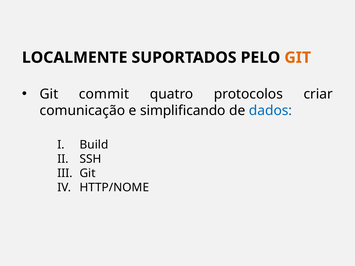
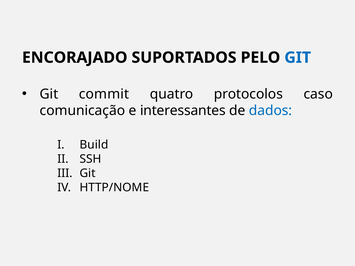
LOCALMENTE: LOCALMENTE -> ENCORAJADO
GIT at (298, 58) colour: orange -> blue
criar: criar -> caso
simplificando: simplificando -> interessantes
